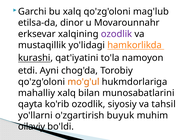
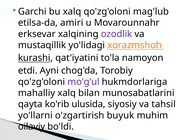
dinor: dinor -> amiri
hamkorlikda: hamkorlikda -> xorazmshoh
mo'g'ul colour: orange -> purple
ko'rib ozodlik: ozodlik -> ulusida
